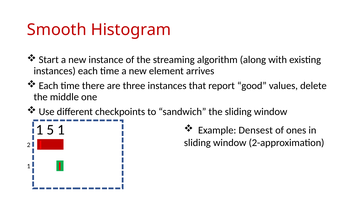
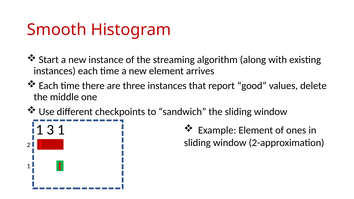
5: 5 -> 3
Example Densest: Densest -> Element
